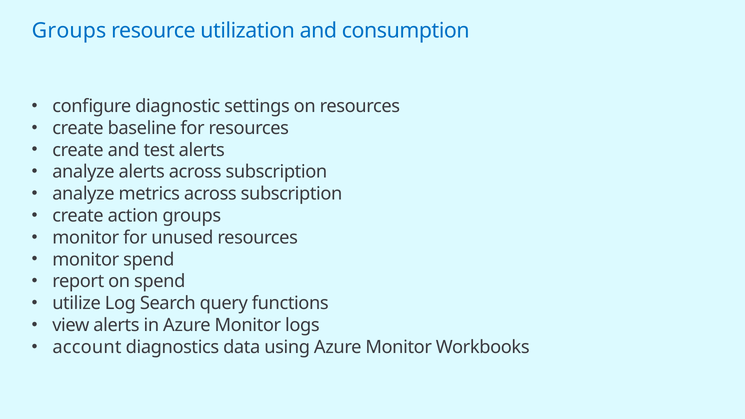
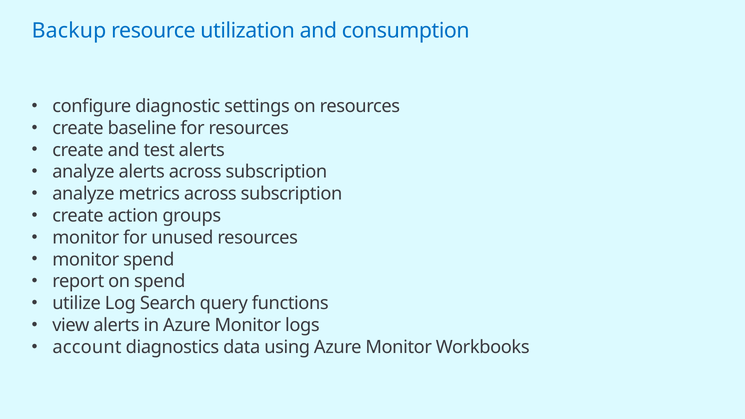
Groups at (69, 31): Groups -> Backup
